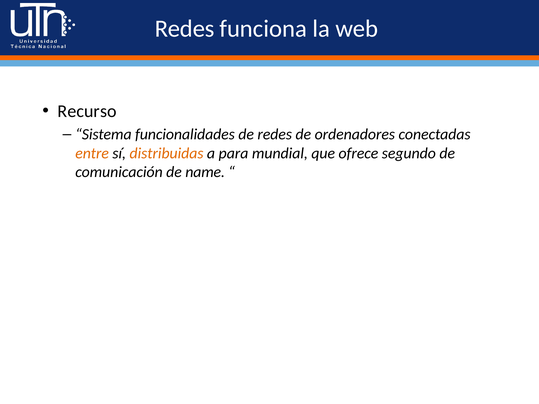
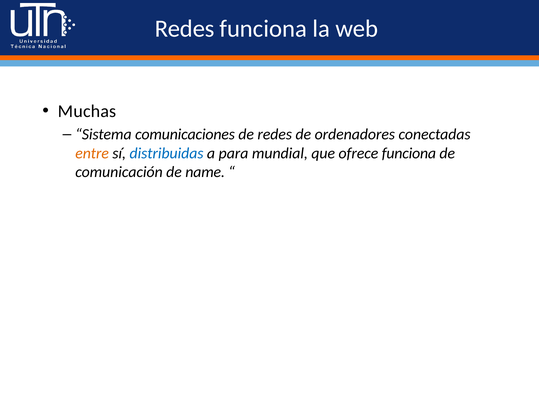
Recurso: Recurso -> Muchas
funcionalidades: funcionalidades -> comunicaciones
distribuidas colour: orange -> blue
ofrece segundo: segundo -> funciona
